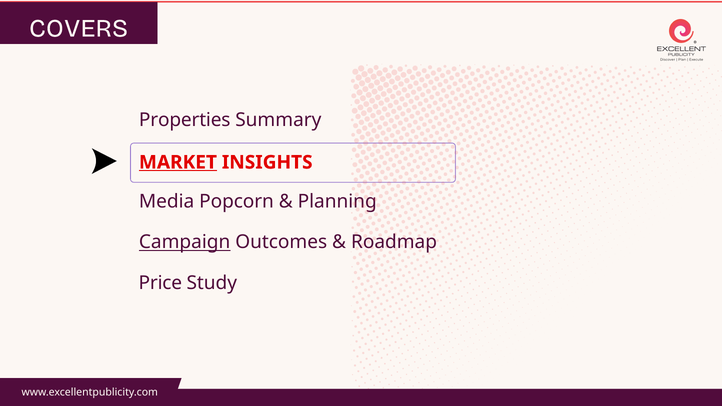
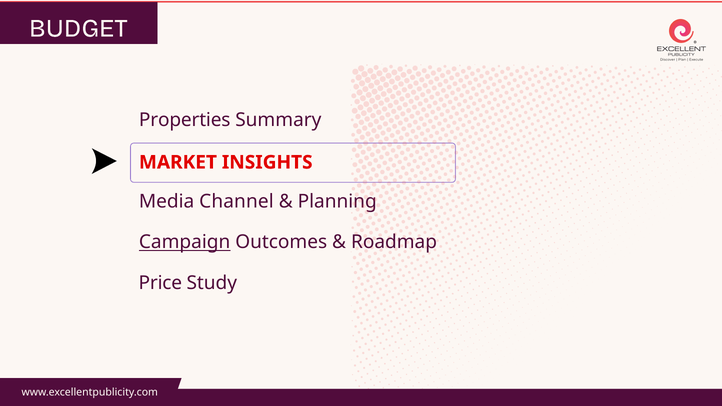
COVERS: COVERS -> BUDGET
MARKET underline: present -> none
Popcorn: Popcorn -> Channel
